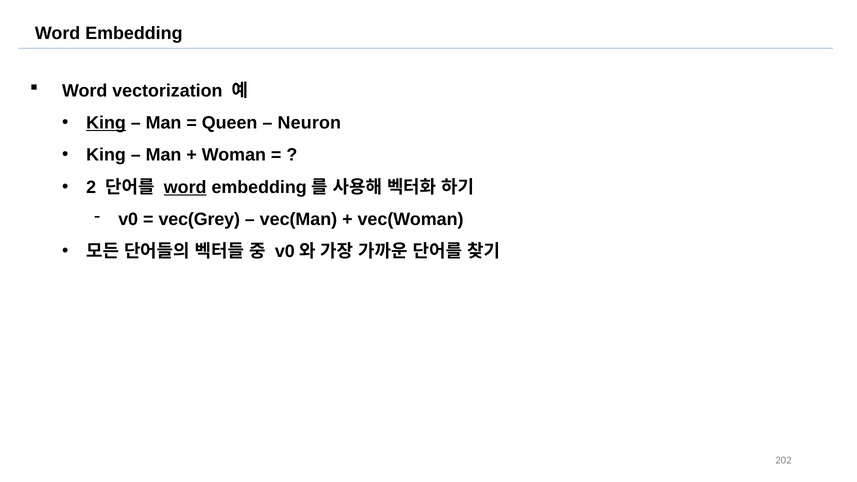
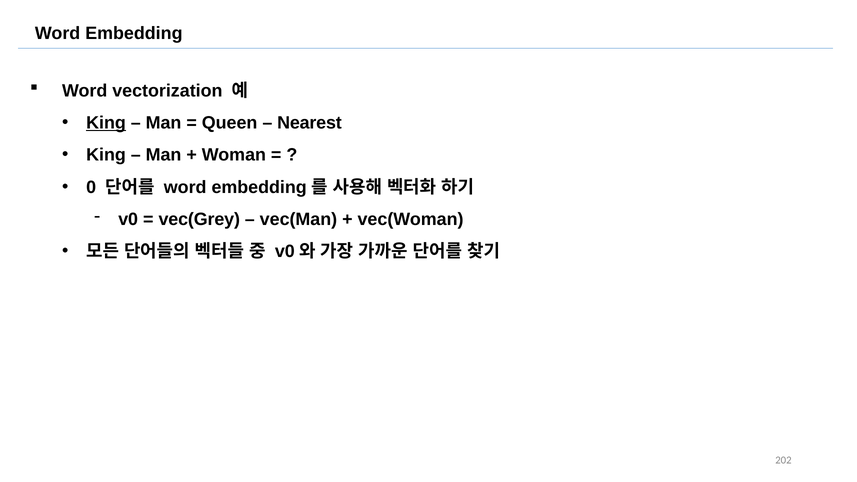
Neuron: Neuron -> Nearest
2: 2 -> 0
word at (185, 187) underline: present -> none
